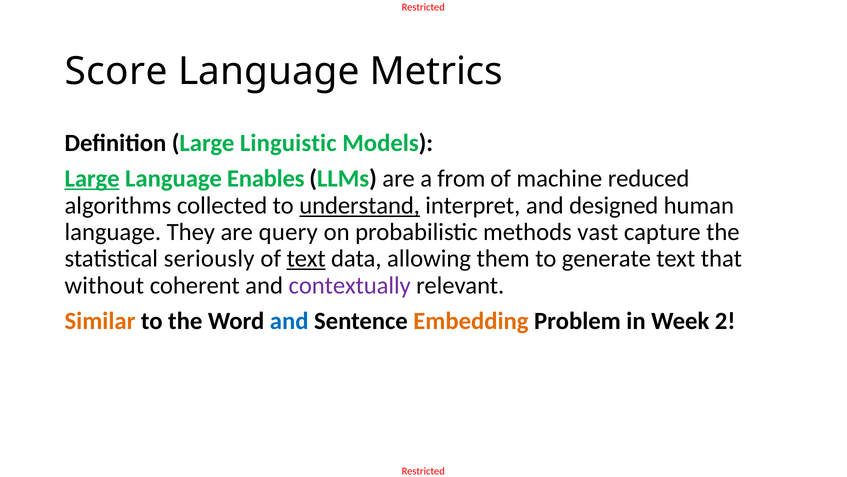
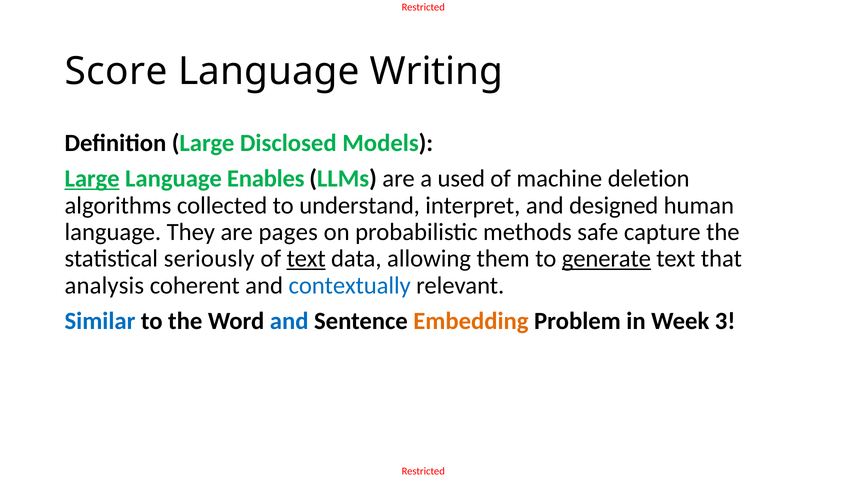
Metrics: Metrics -> Writing
Linguistic: Linguistic -> Disclosed
from: from -> used
reduced: reduced -> deletion
understand underline: present -> none
query: query -> pages
vast: vast -> safe
generate underline: none -> present
without: without -> analysis
contextually colour: purple -> blue
Similar colour: orange -> blue
2: 2 -> 3
